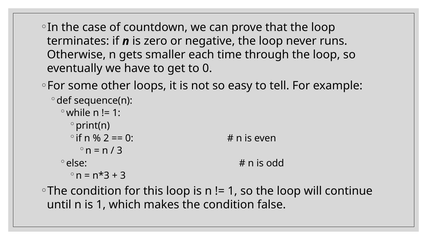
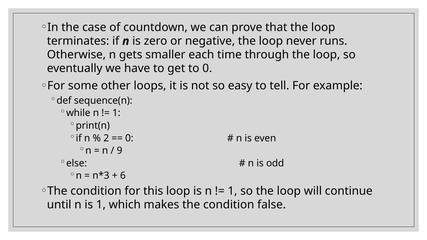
3 at (120, 151): 3 -> 9
3 at (123, 176): 3 -> 6
